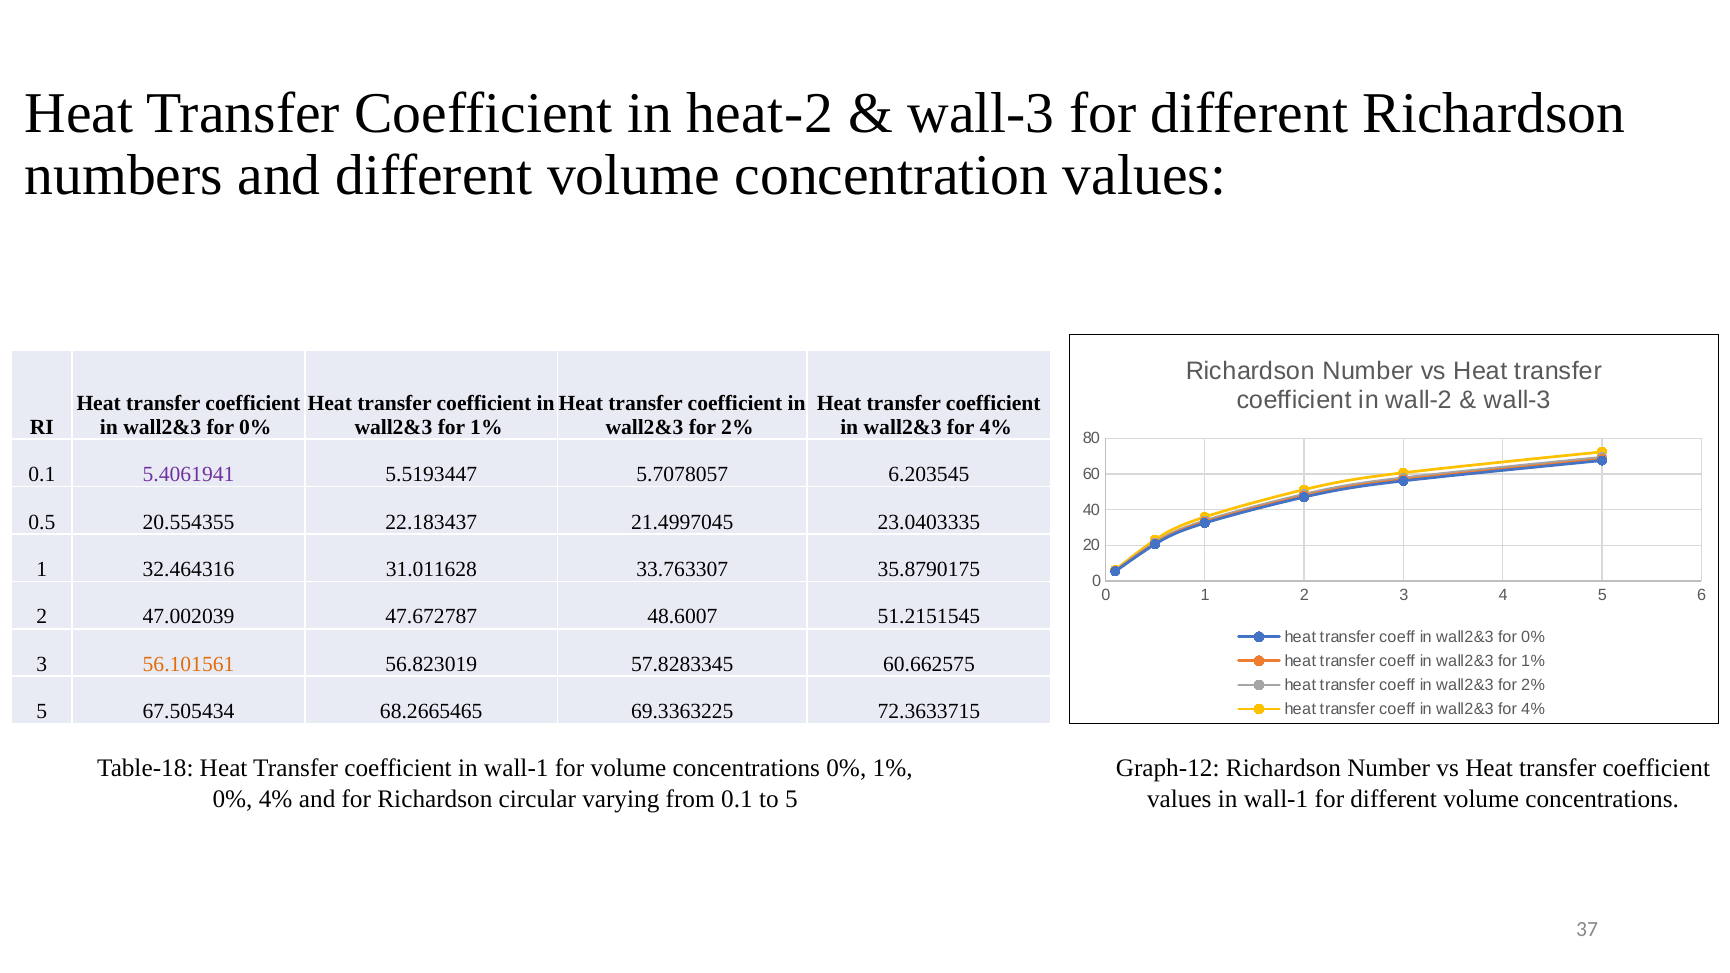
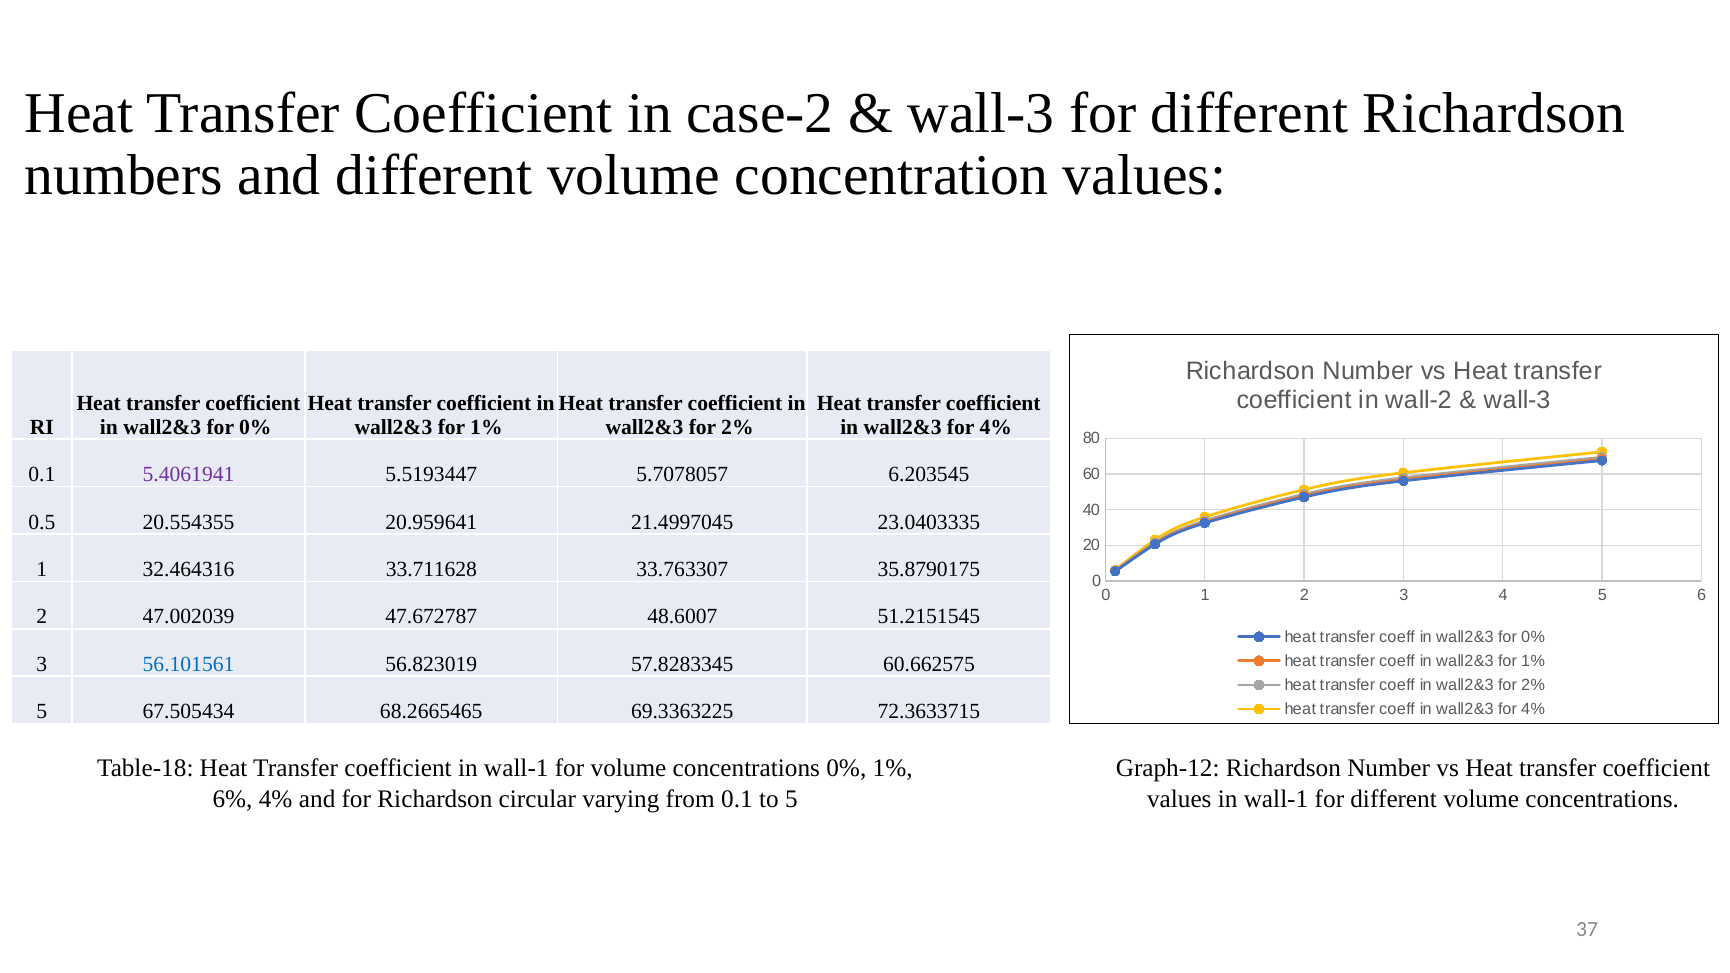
heat-2: heat-2 -> case-2
22.183437: 22.183437 -> 20.959641
31.011628: 31.011628 -> 33.711628
56.101561 colour: orange -> blue
0% at (233, 799): 0% -> 6%
